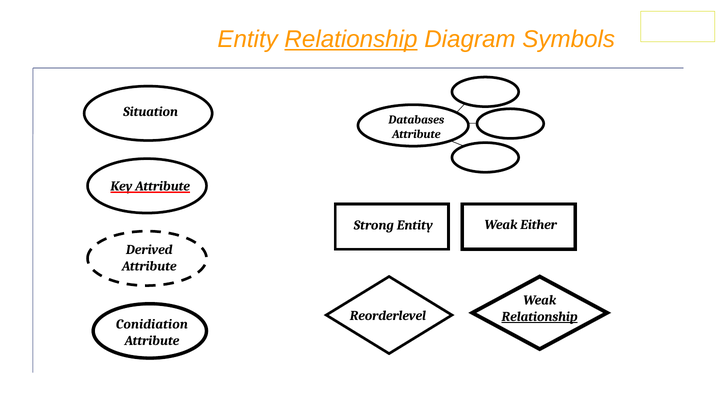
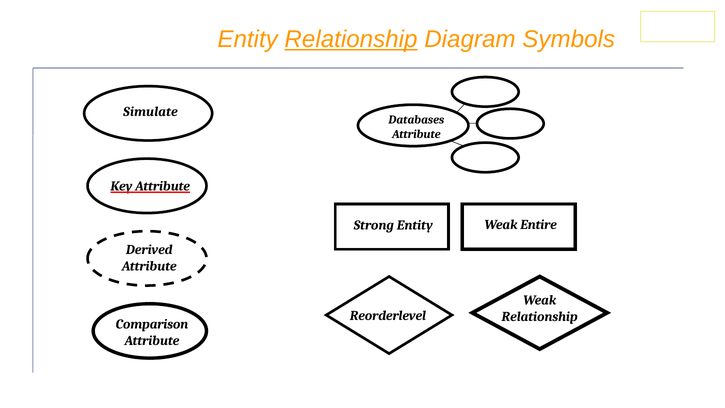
Situation: Situation -> Simulate
Either: Either -> Entire
Relationship at (540, 317) underline: present -> none
Conidiation: Conidiation -> Comparison
